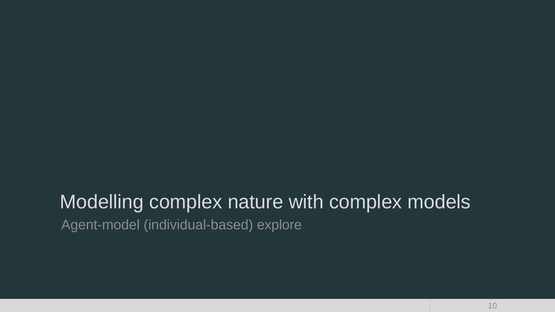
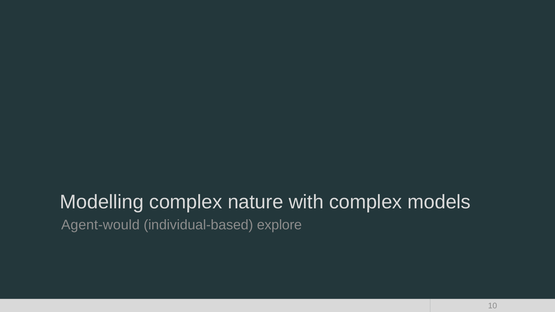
Agent-model: Agent-model -> Agent-would
